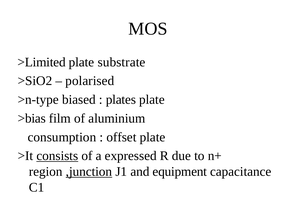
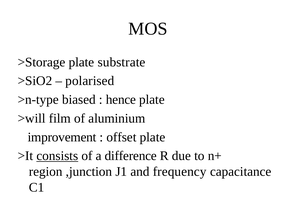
>Limited: >Limited -> >Storage
plates: plates -> hence
>bias: >bias -> >will
consumption: consumption -> improvement
expressed: expressed -> difference
,junction underline: present -> none
equipment: equipment -> frequency
